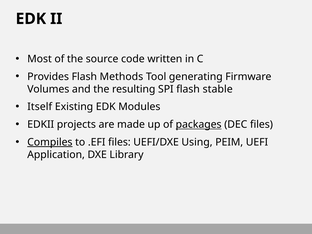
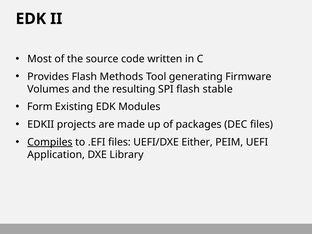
Itself: Itself -> Form
packages underline: present -> none
Using: Using -> Either
